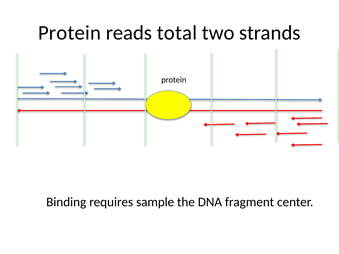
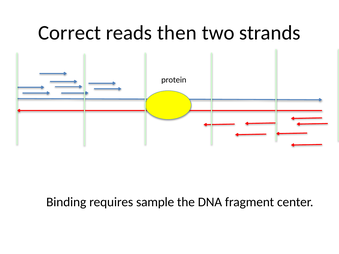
Protein at (70, 33): Protein -> Correct
total: total -> then
